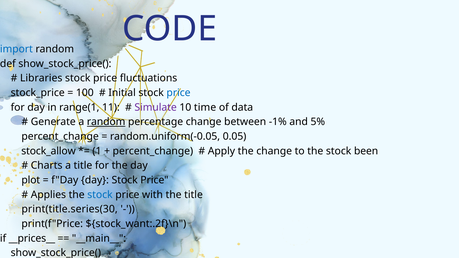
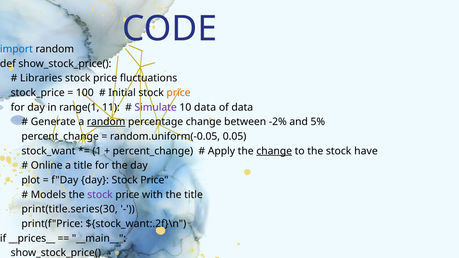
price at (179, 93) colour: blue -> orange
10 time: time -> data
-1%: -1% -> -2%
stock_allow: stock_allow -> stock_want
change at (274, 151) underline: none -> present
been: been -> have
Charts: Charts -> Online
Applies: Applies -> Models
stock at (100, 195) colour: blue -> purple
